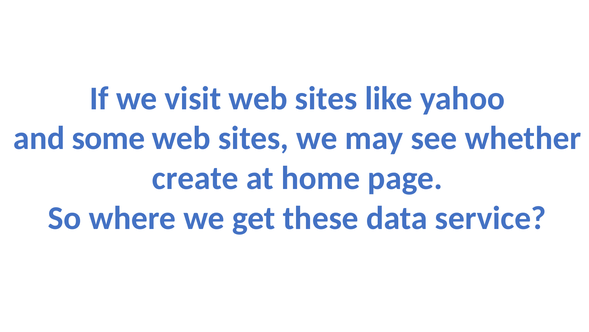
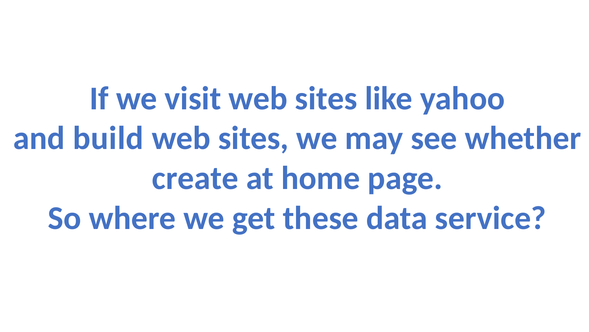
some: some -> build
